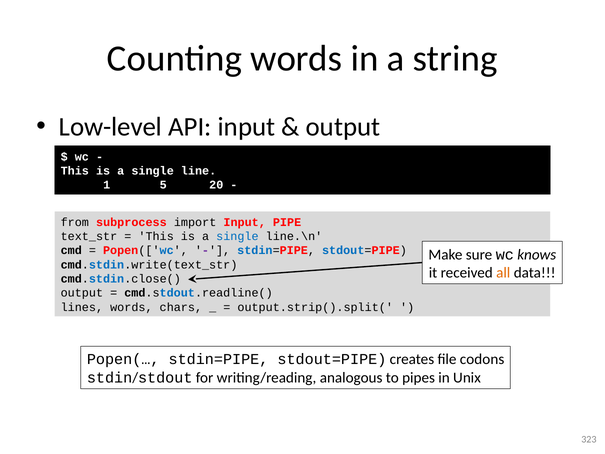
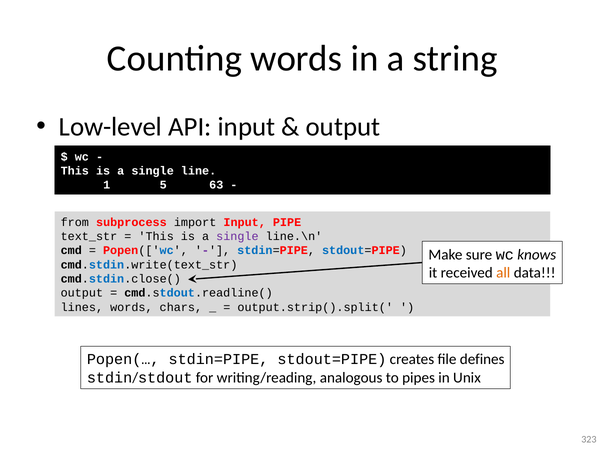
20: 20 -> 63
single at (237, 236) colour: blue -> purple
codons: codons -> defines
